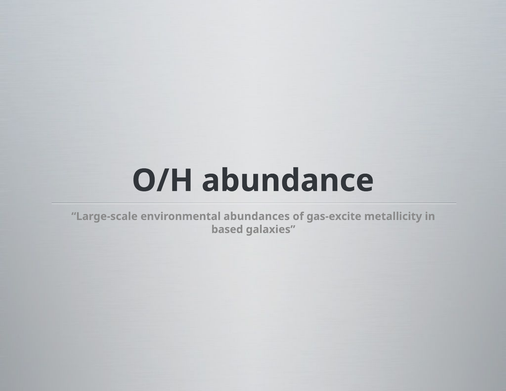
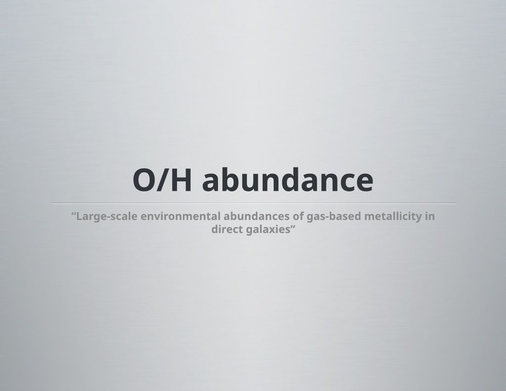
gas-excite: gas-excite -> gas-based
based: based -> direct
